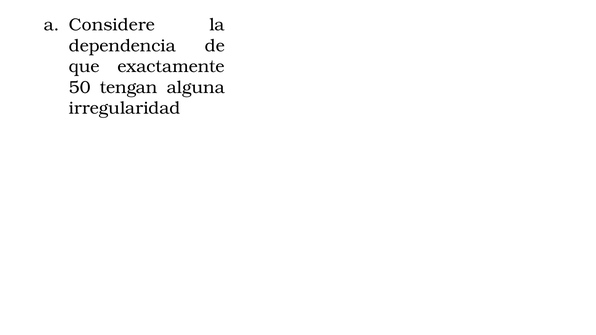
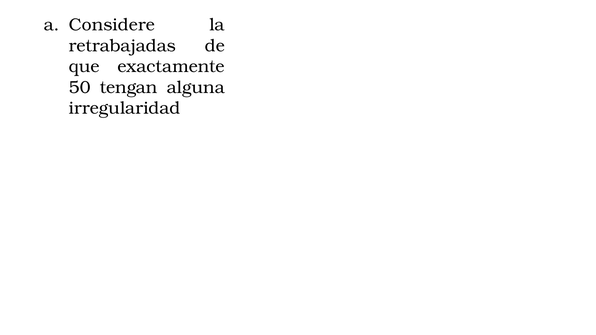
dependencia: dependencia -> retrabajadas
